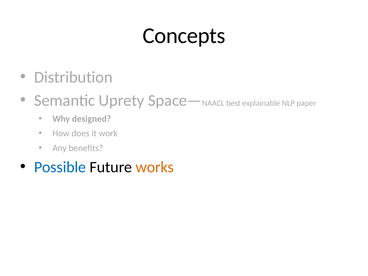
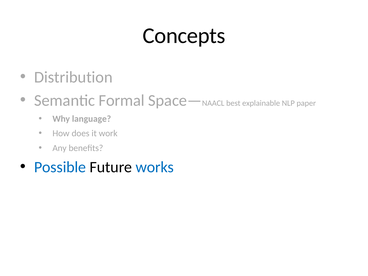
Uprety: Uprety -> Formal
designed: designed -> language
works colour: orange -> blue
